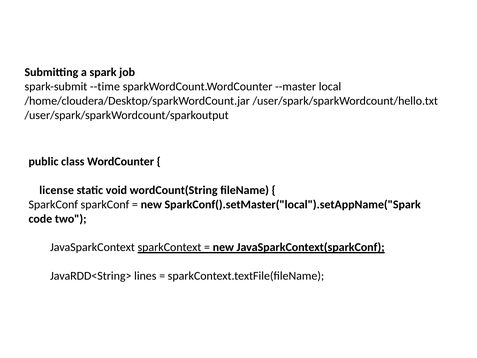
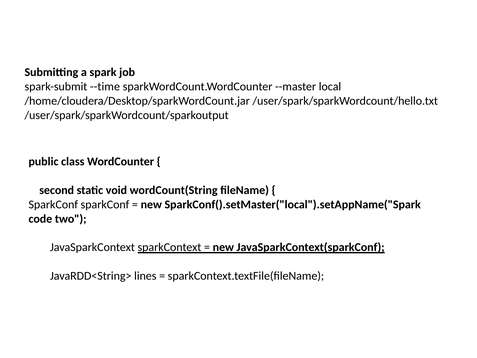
license: license -> second
